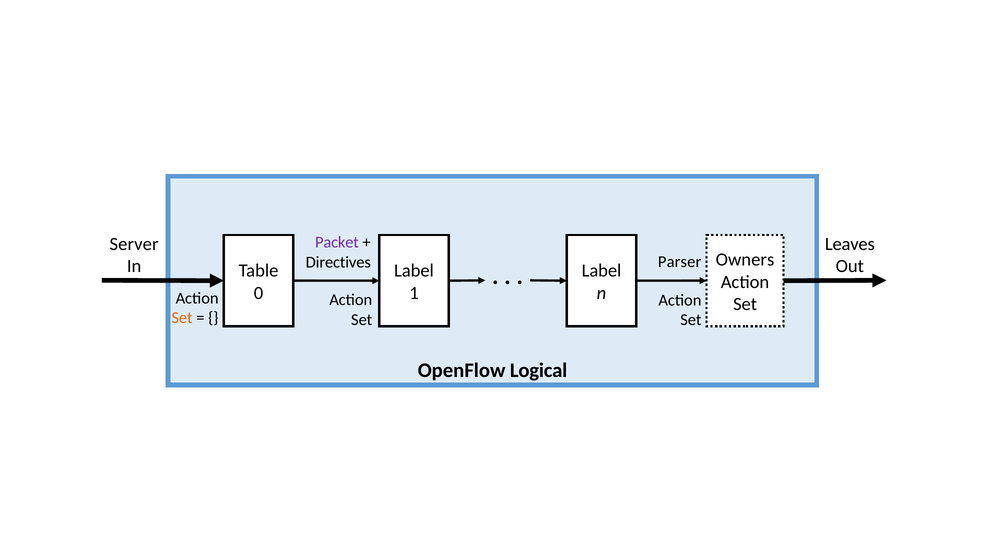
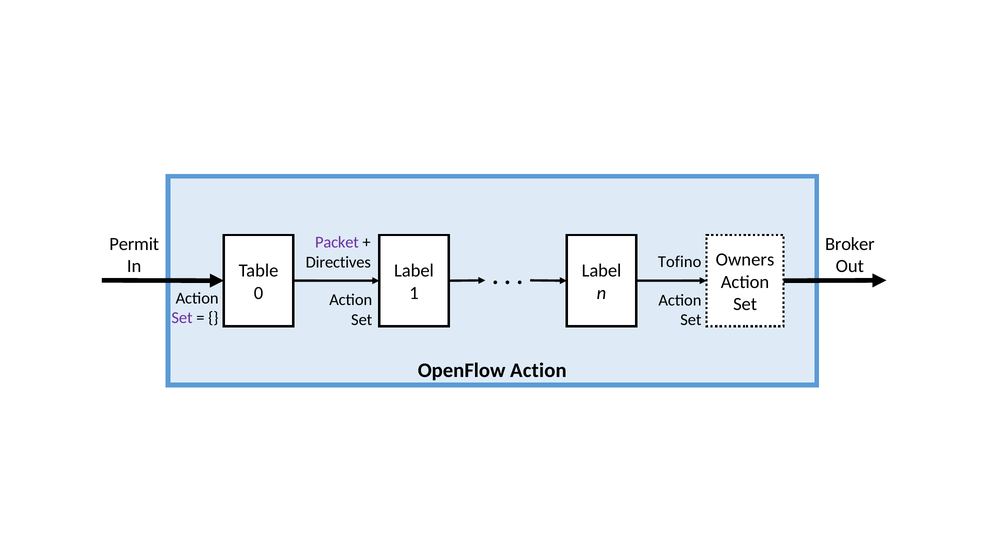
Server: Server -> Permit
Leaves: Leaves -> Broker
Parser: Parser -> Tofino
Set at (182, 318) colour: orange -> purple
OpenFlow Logical: Logical -> Action
